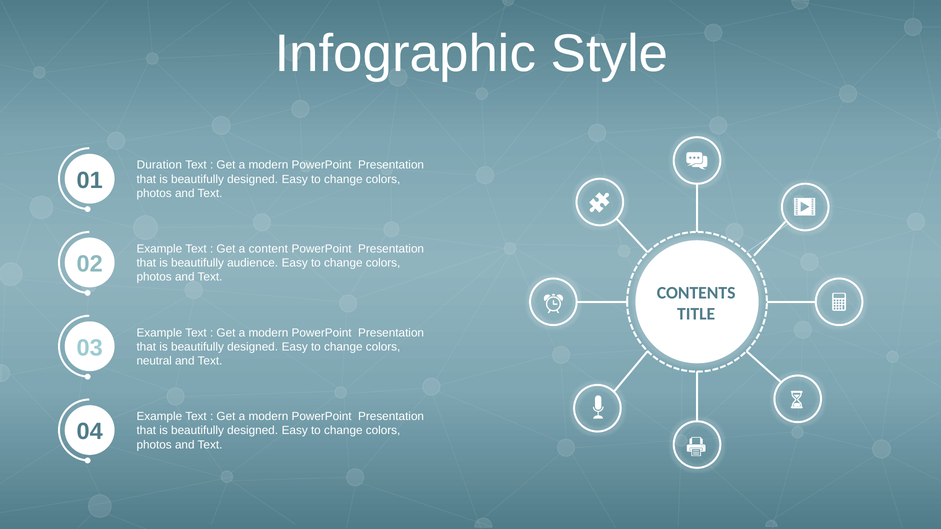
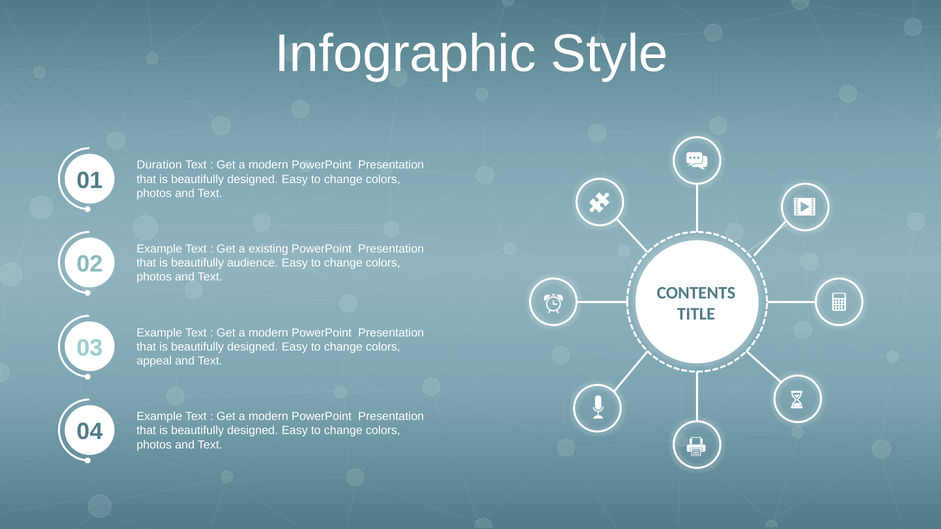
content: content -> existing
neutral: neutral -> appeal
